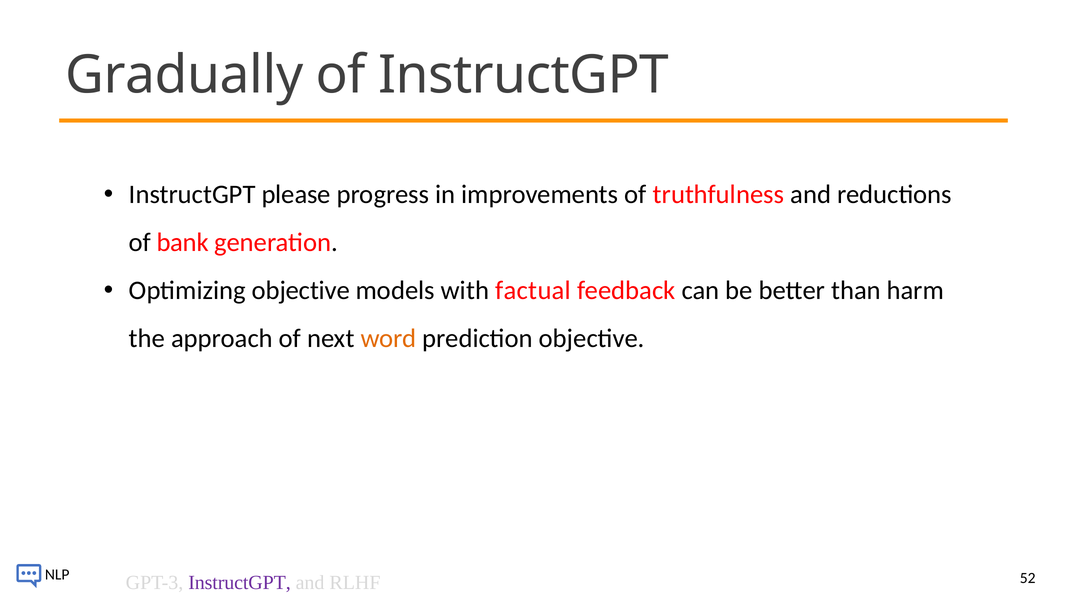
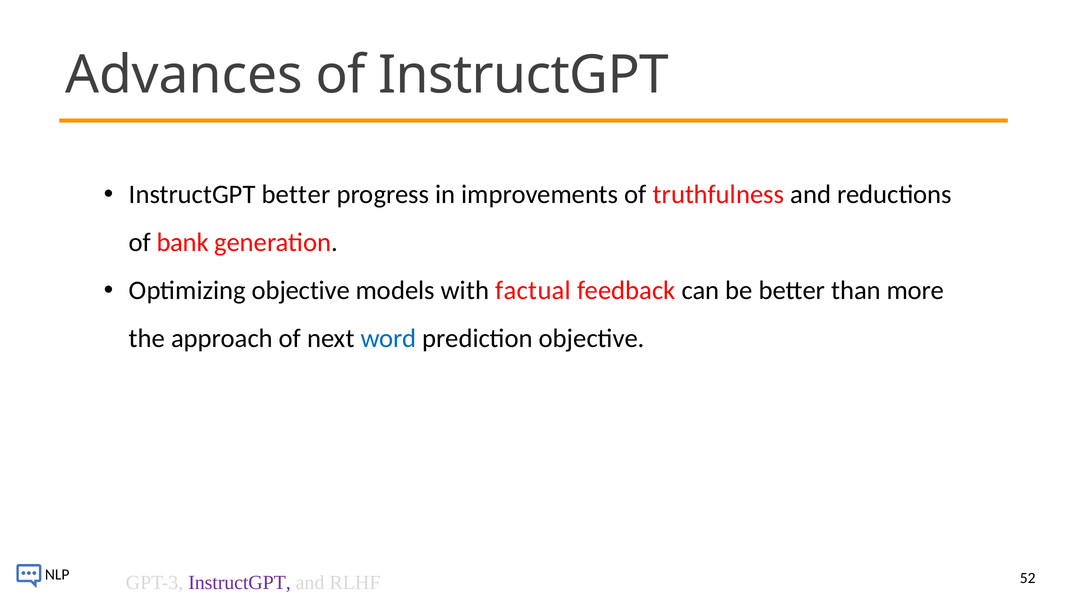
Gradually: Gradually -> Advances
InstructGPT please: please -> better
harm: harm -> more
word colour: orange -> blue
